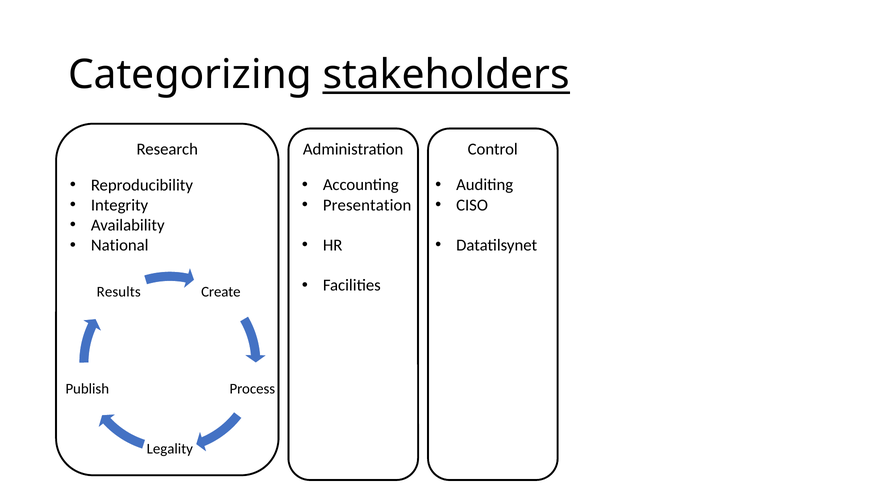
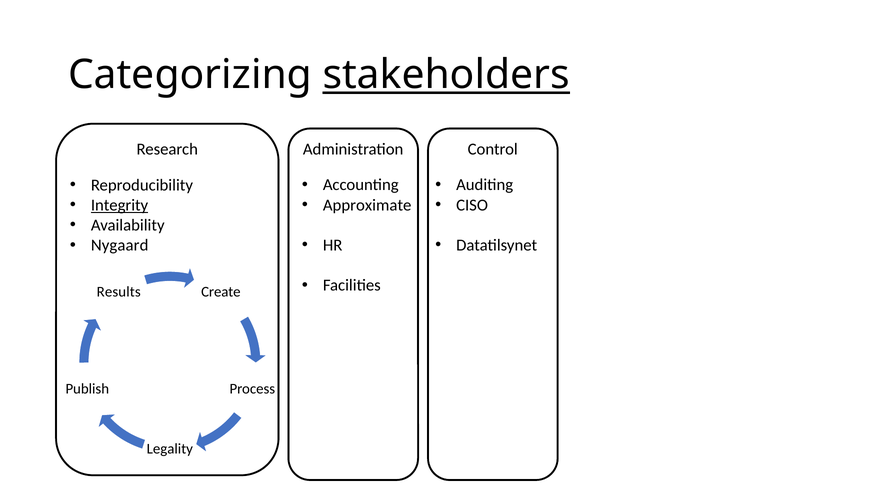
Presentation: Presentation -> Approximate
Integrity underline: none -> present
National: National -> Nygaard
